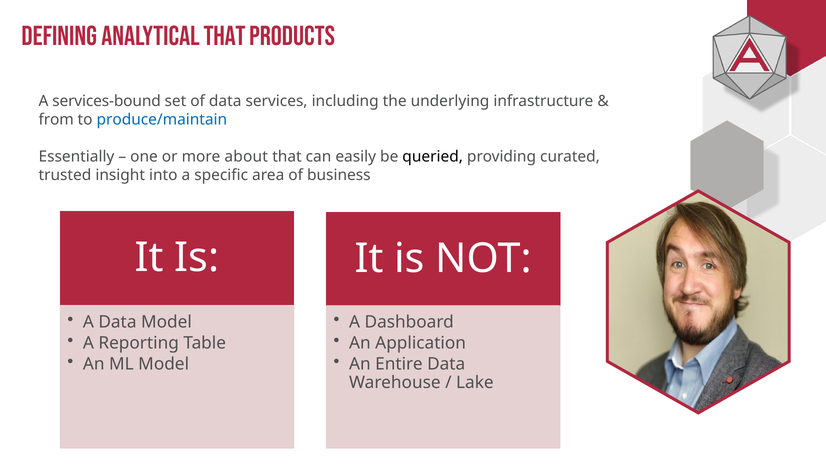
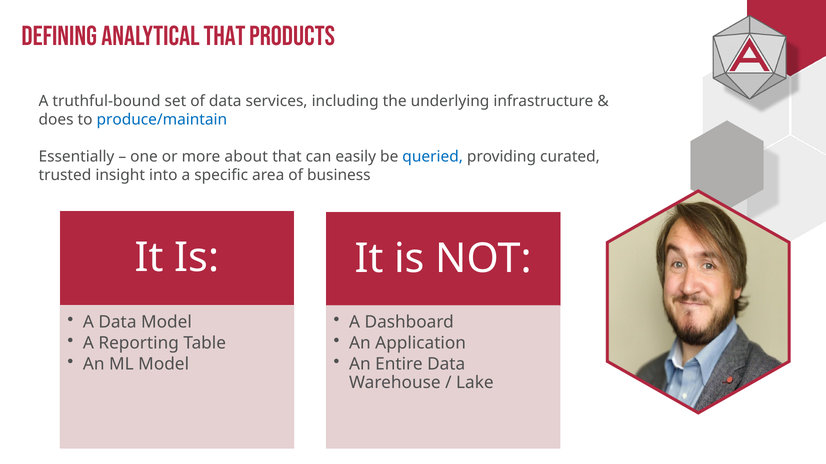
services-bound: services-bound -> truthful-bound
from: from -> does
queried colour: black -> blue
